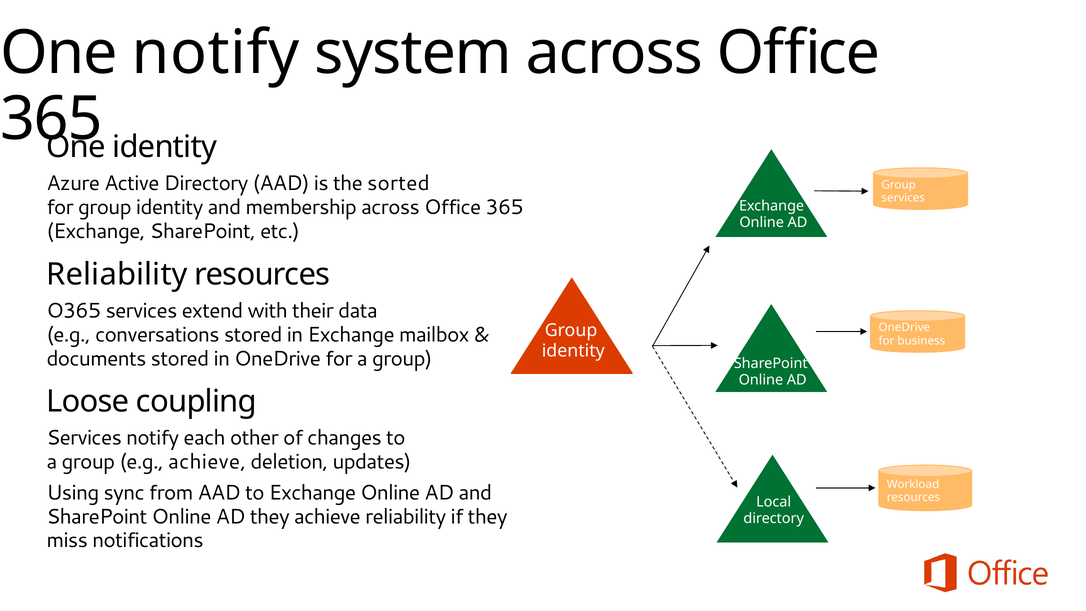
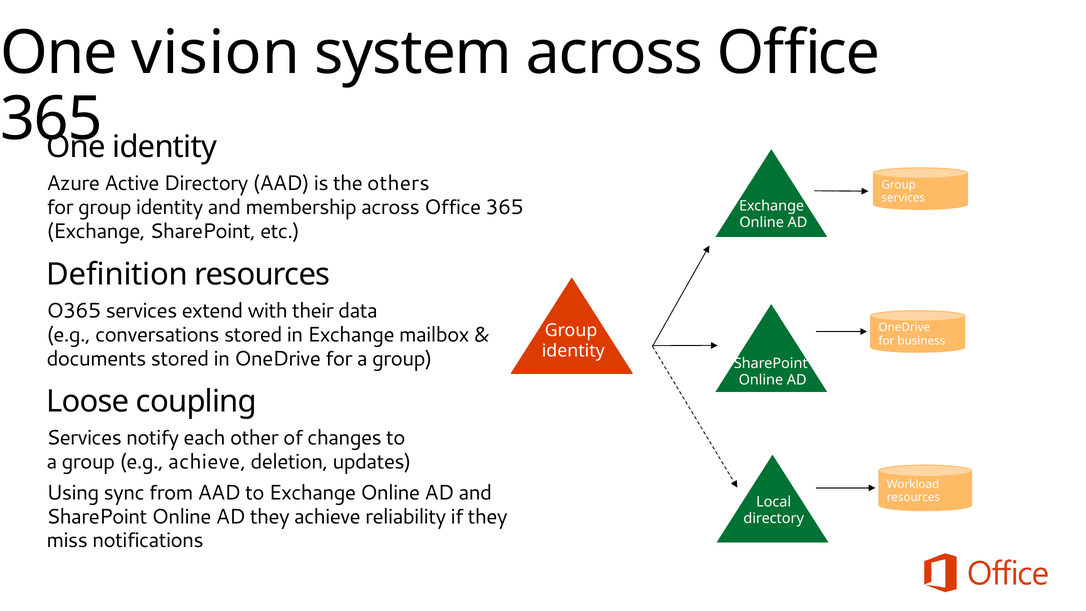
One notify: notify -> vision
sorted: sorted -> others
Reliability at (117, 274): Reliability -> Definition
